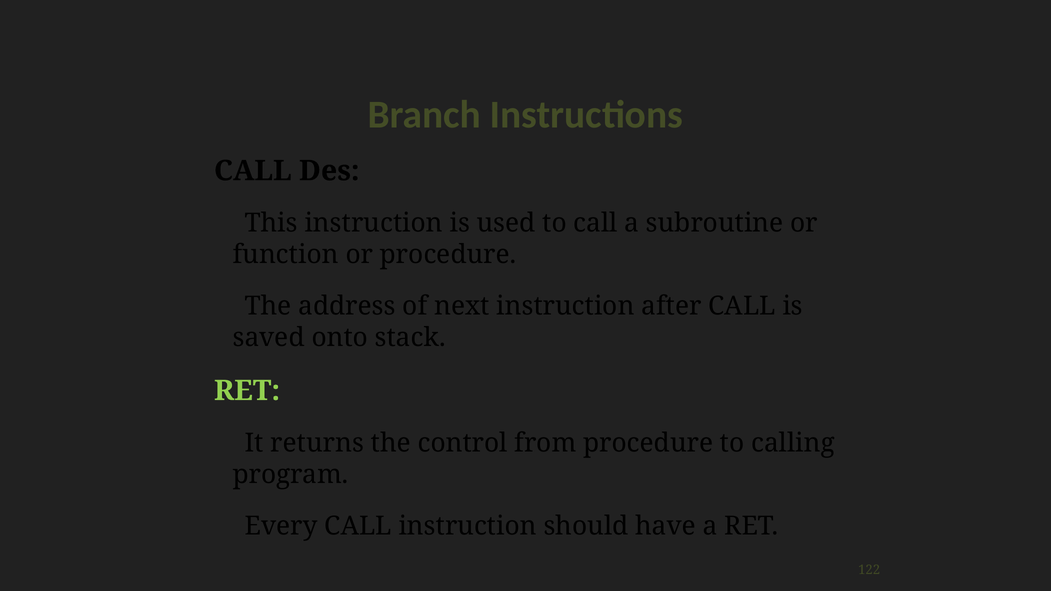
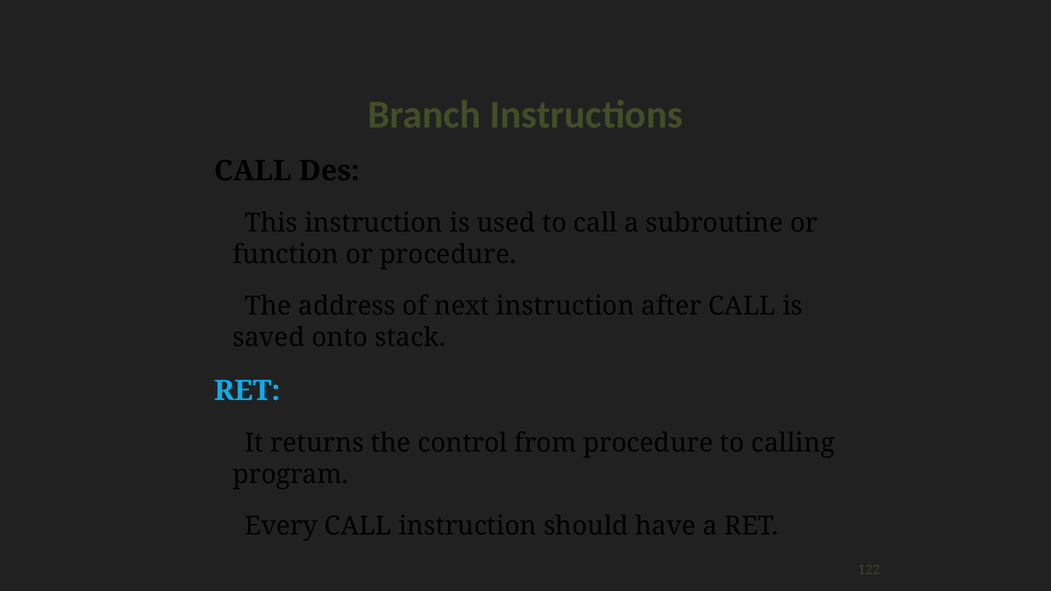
RET at (247, 391) colour: light green -> light blue
